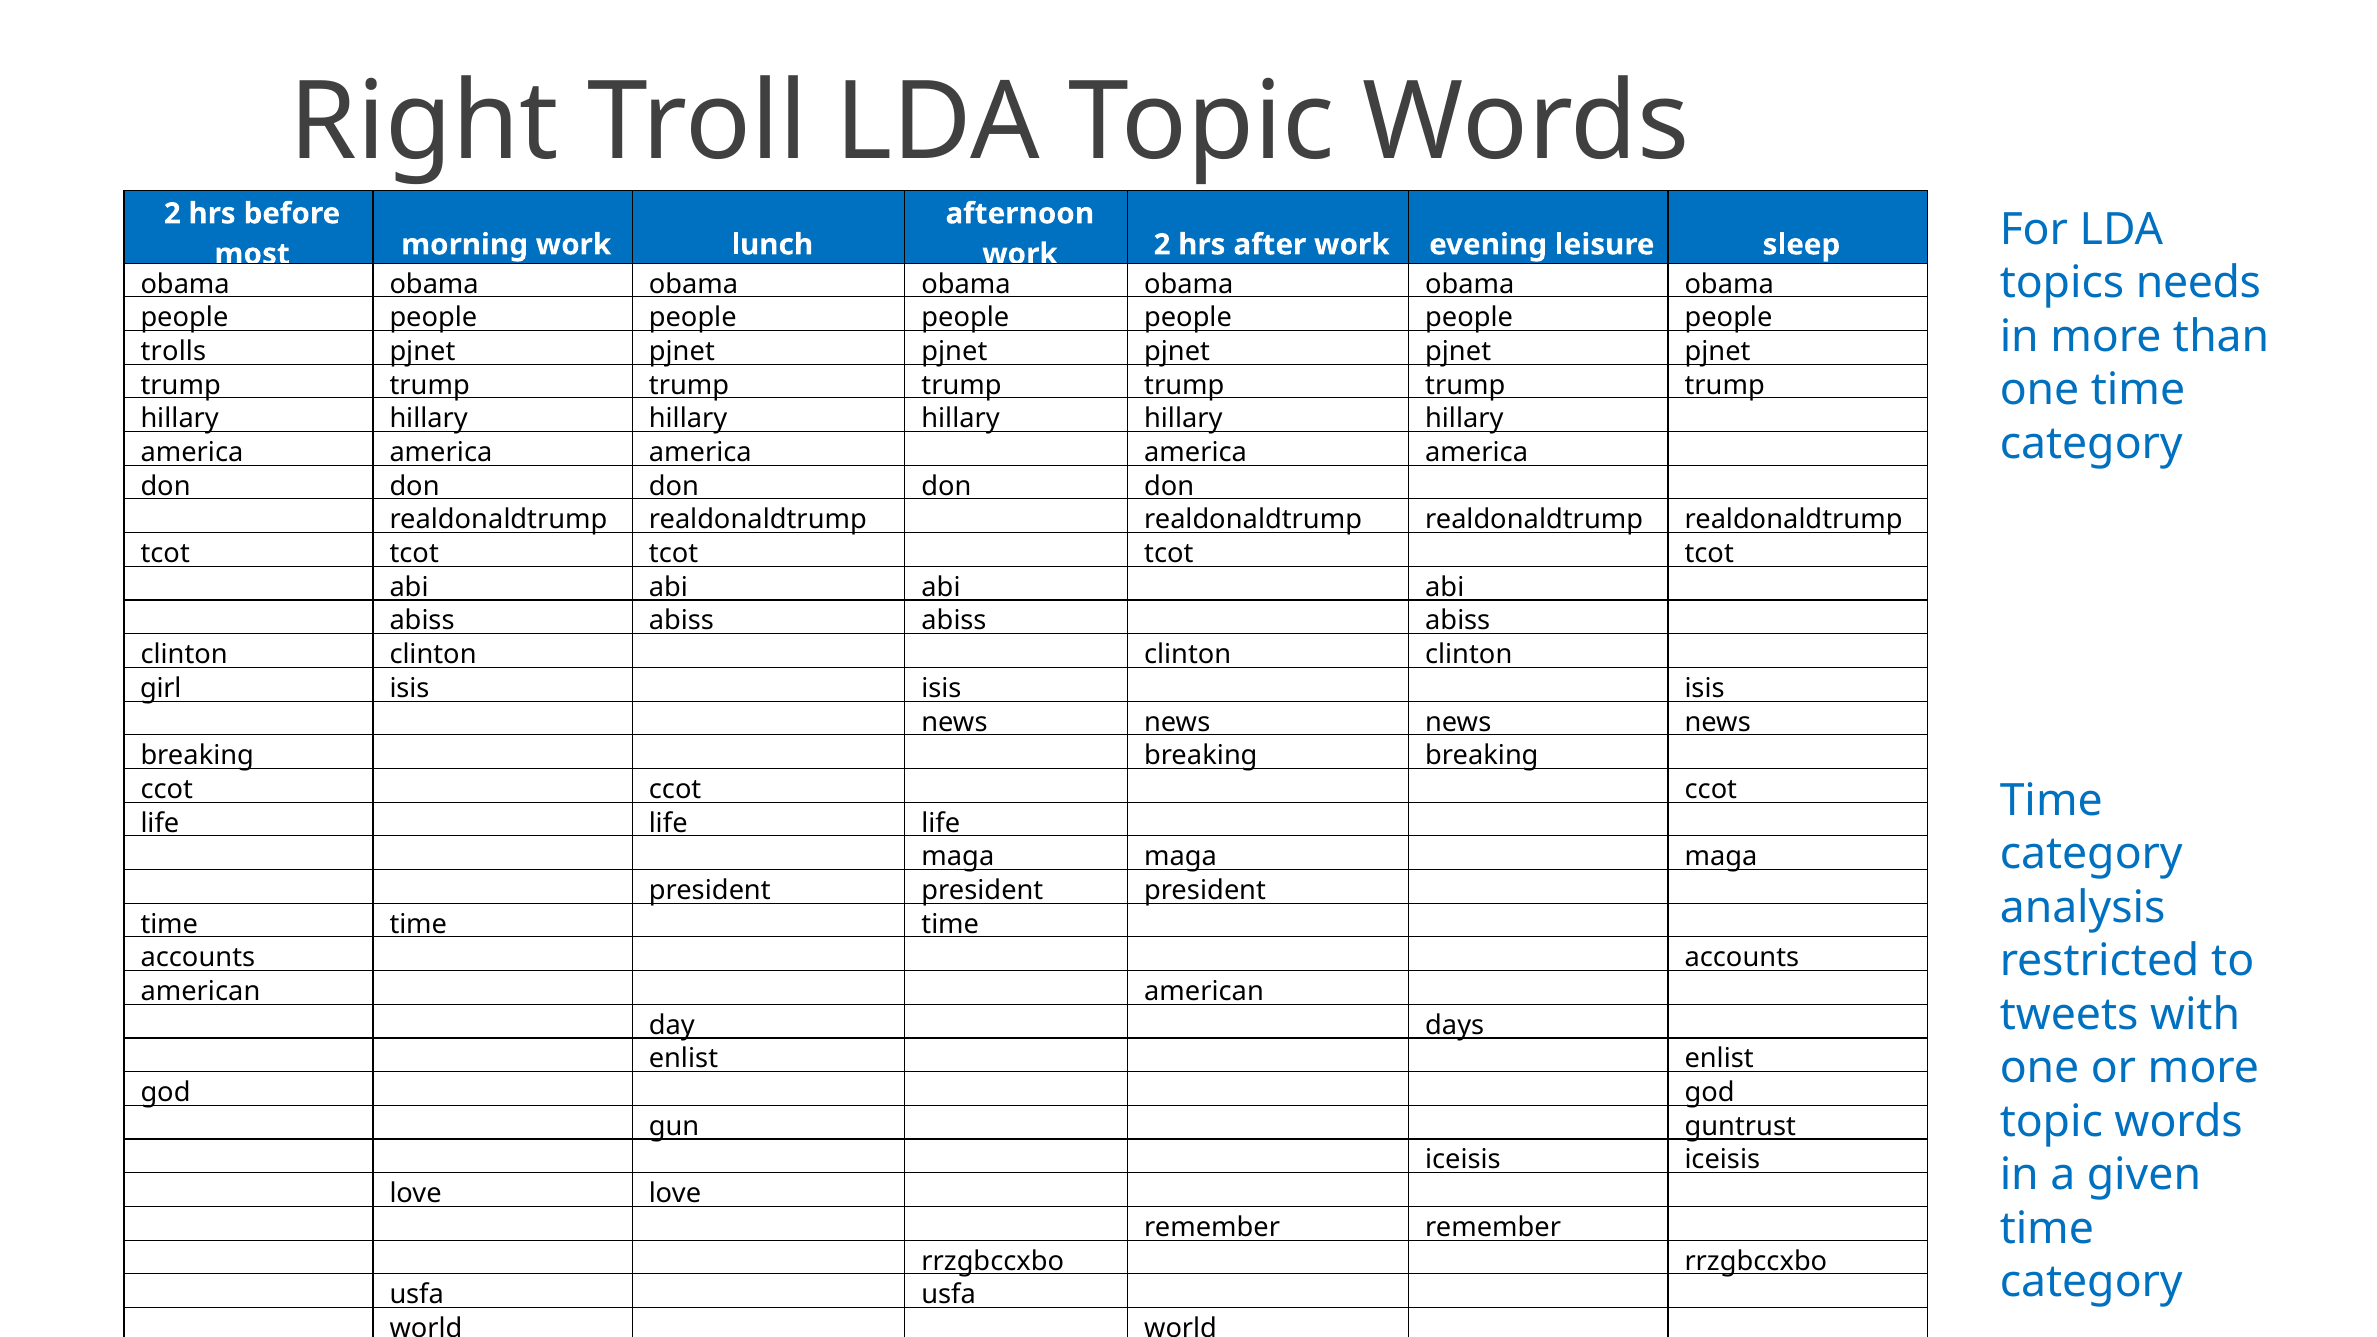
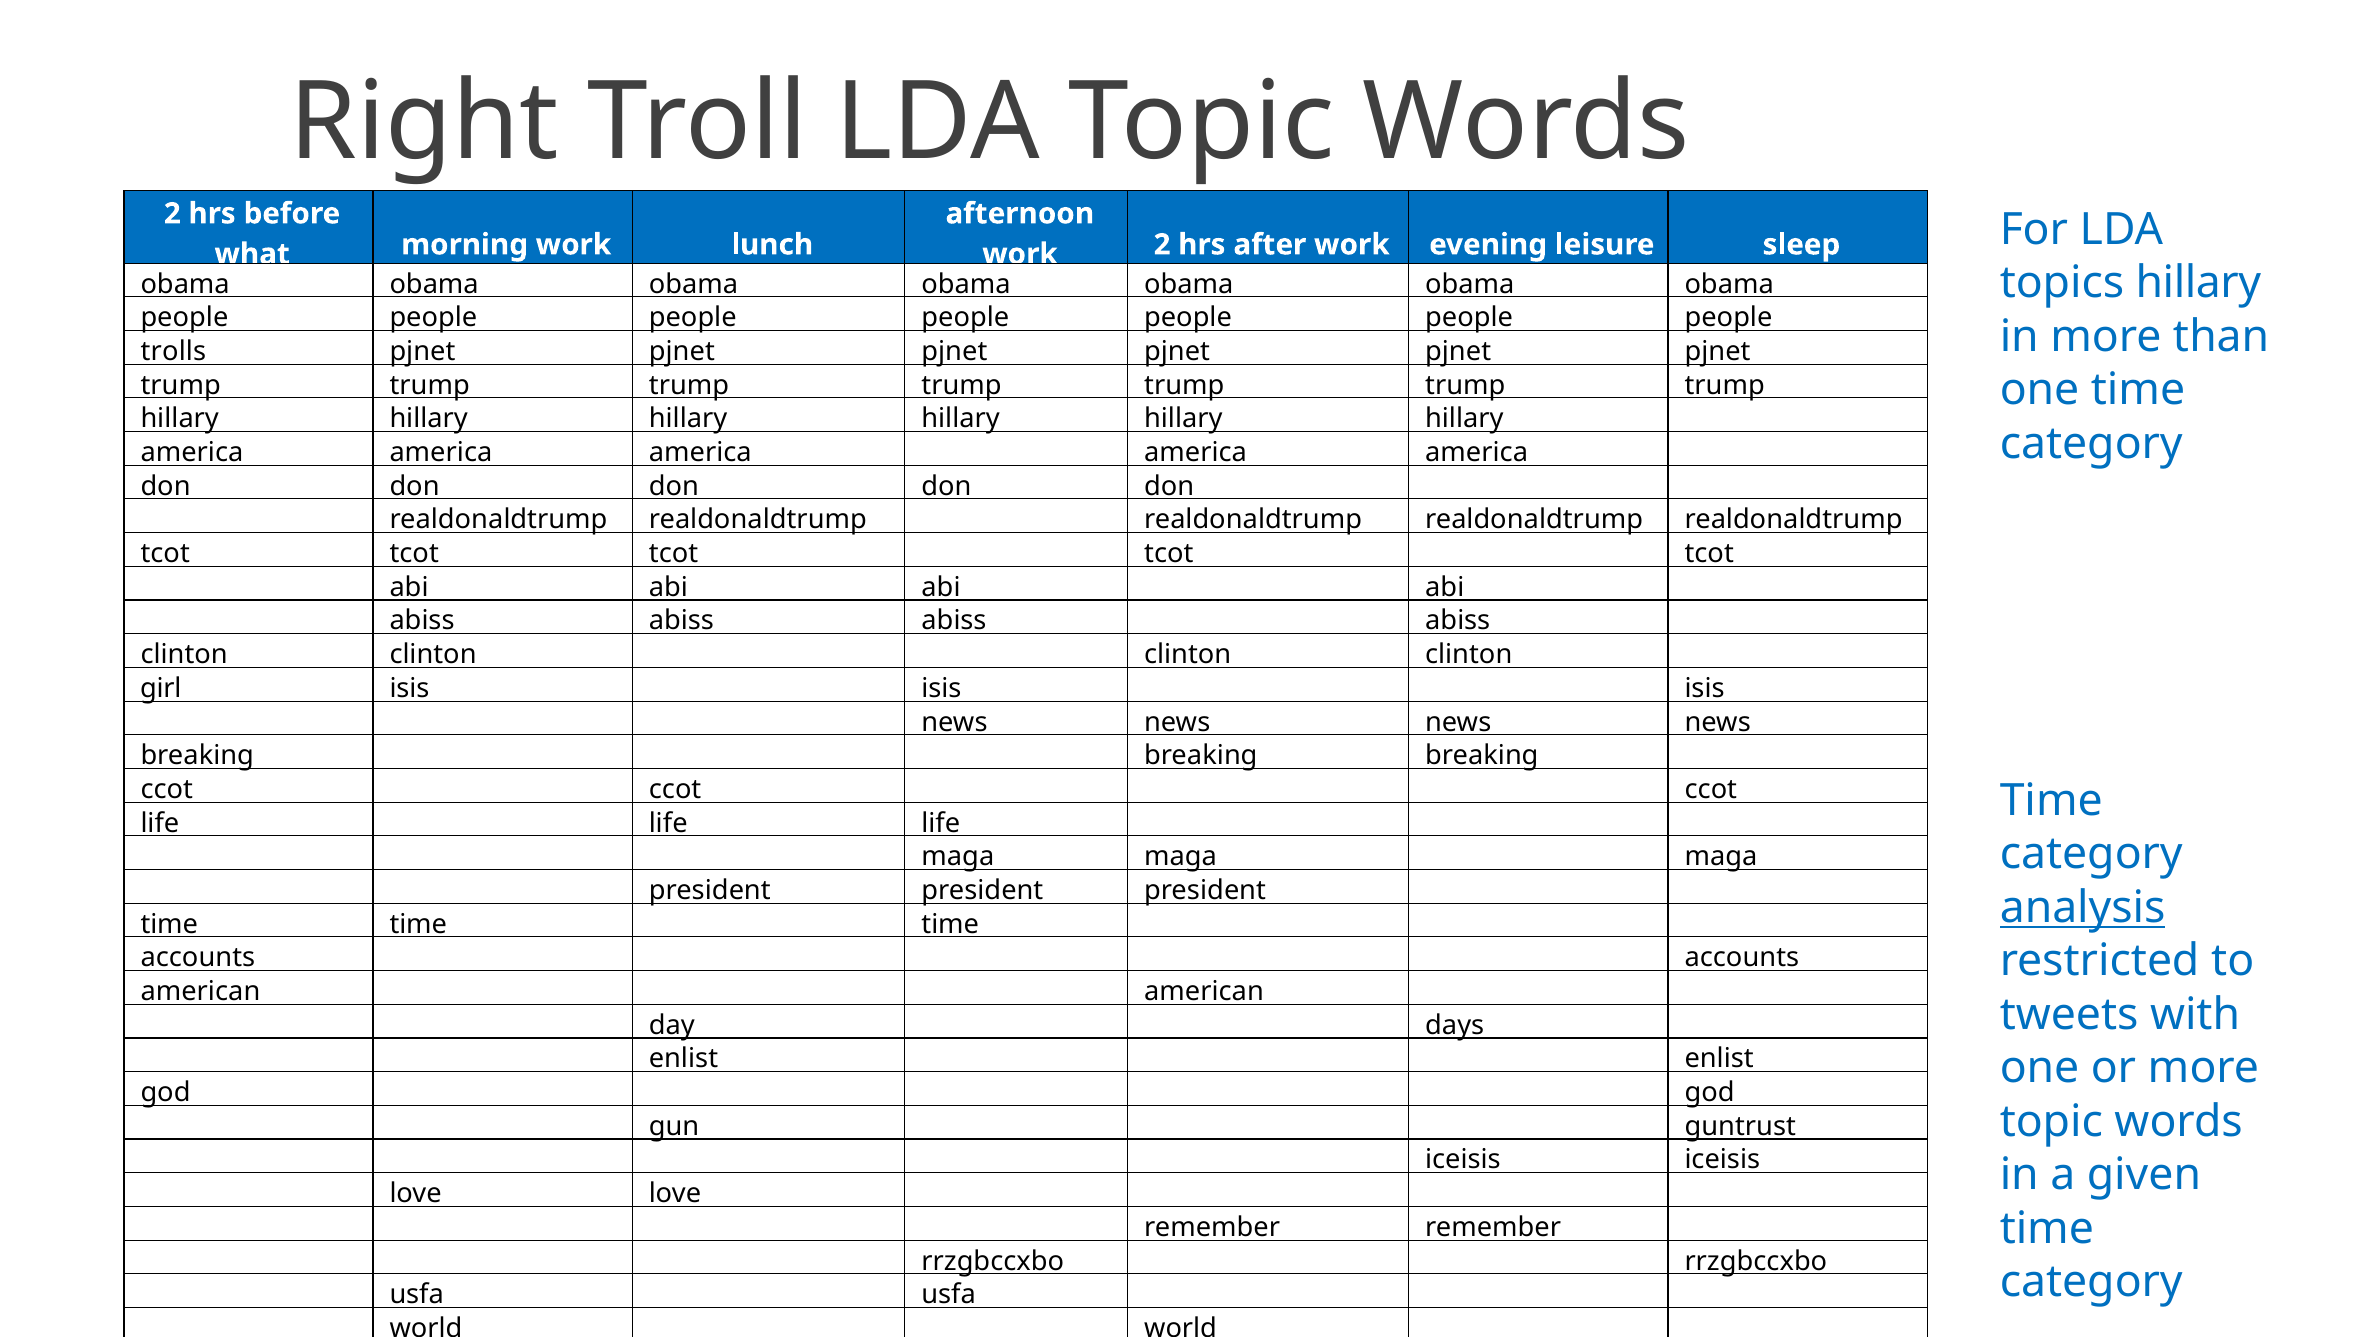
most: most -> what
topics needs: needs -> hillary
analysis underline: none -> present
